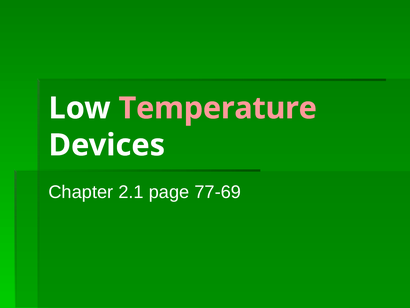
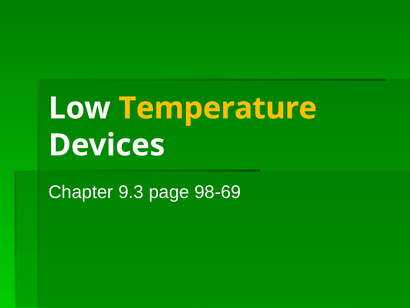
Temperature colour: pink -> yellow
2.1: 2.1 -> 9.3
77-69: 77-69 -> 98-69
